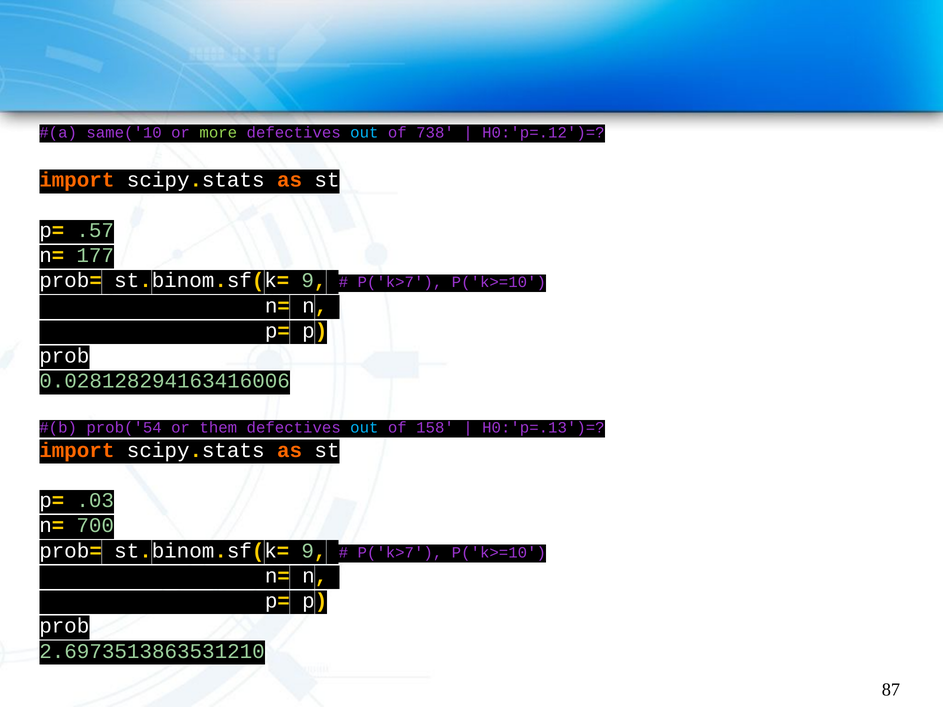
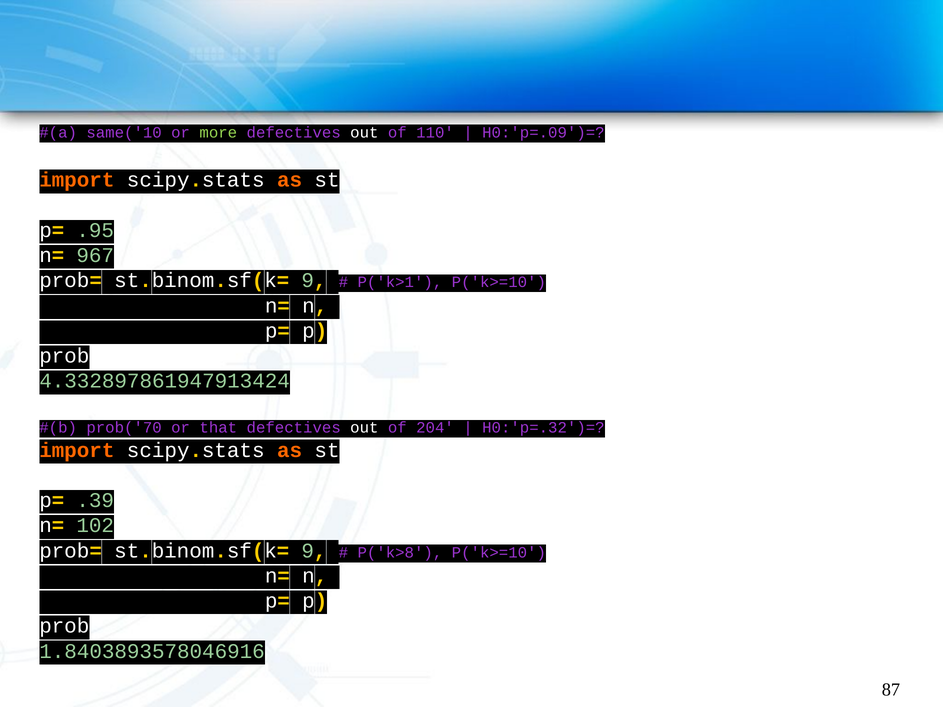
out at (364, 133) colour: light blue -> white
738: 738 -> 110
H0:'p=.12')=: H0:'p=.12')= -> H0:'p=.09')=
.57: .57 -> .95
177: 177 -> 967
P('k>7 at (400, 282): P('k>7 -> P('k>1
0.028128294163416006: 0.028128294163416006 -> 4.332897861947913424
prob('54: prob('54 -> prob('70
them: them -> that
out at (364, 428) colour: light blue -> white
158: 158 -> 204
H0:'p=.13')=: H0:'p=.13')= -> H0:'p=.32')=
.03: .03 -> .39
700: 700 -> 102
P('k>7 at (400, 553): P('k>7 -> P('k>8
2.6973513863531210: 2.6973513863531210 -> 1.8403893578046916
